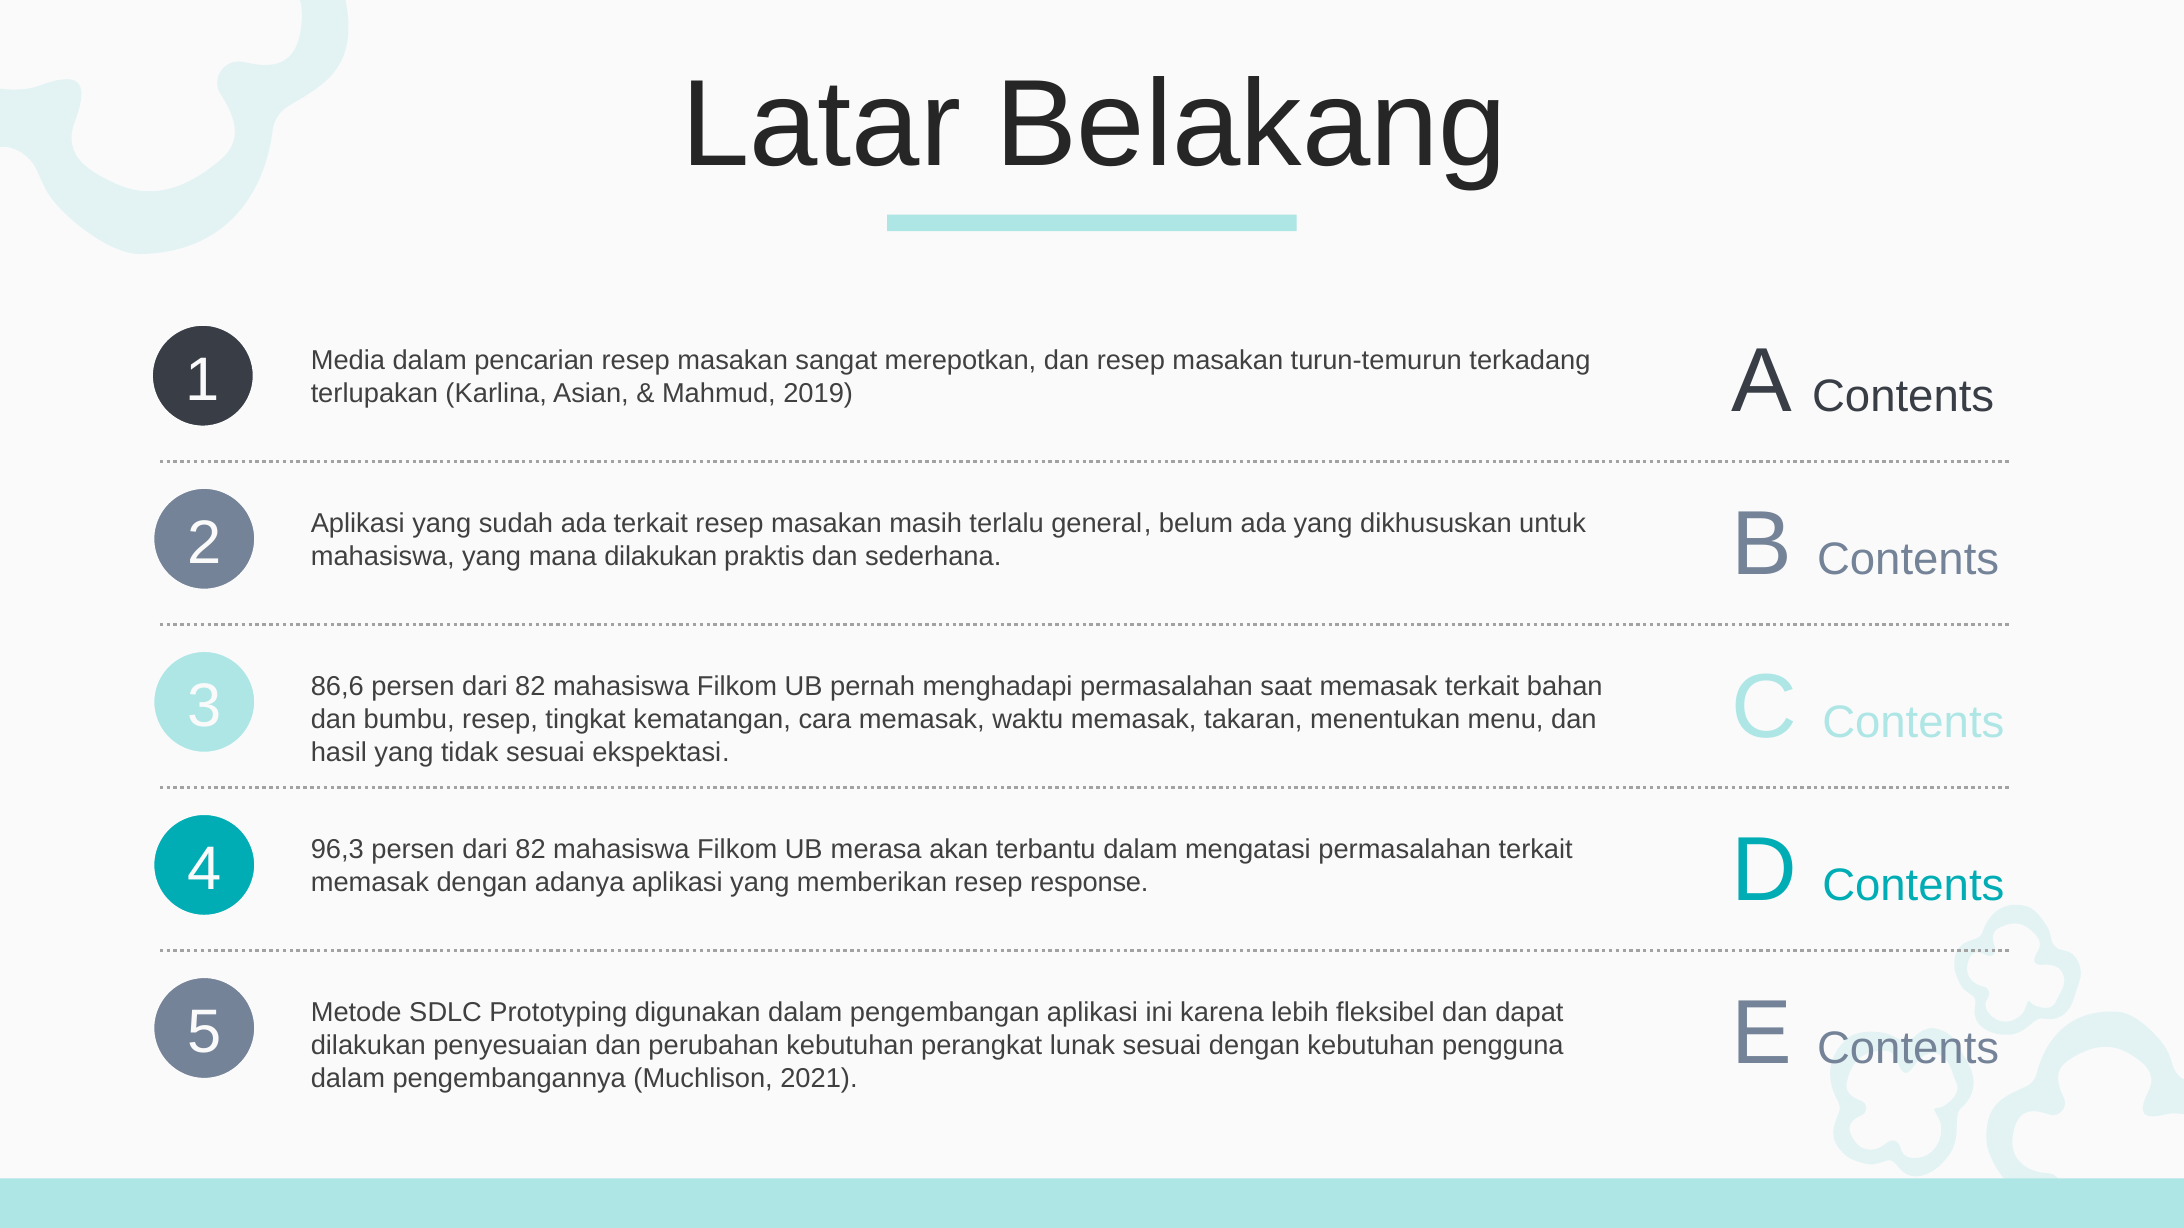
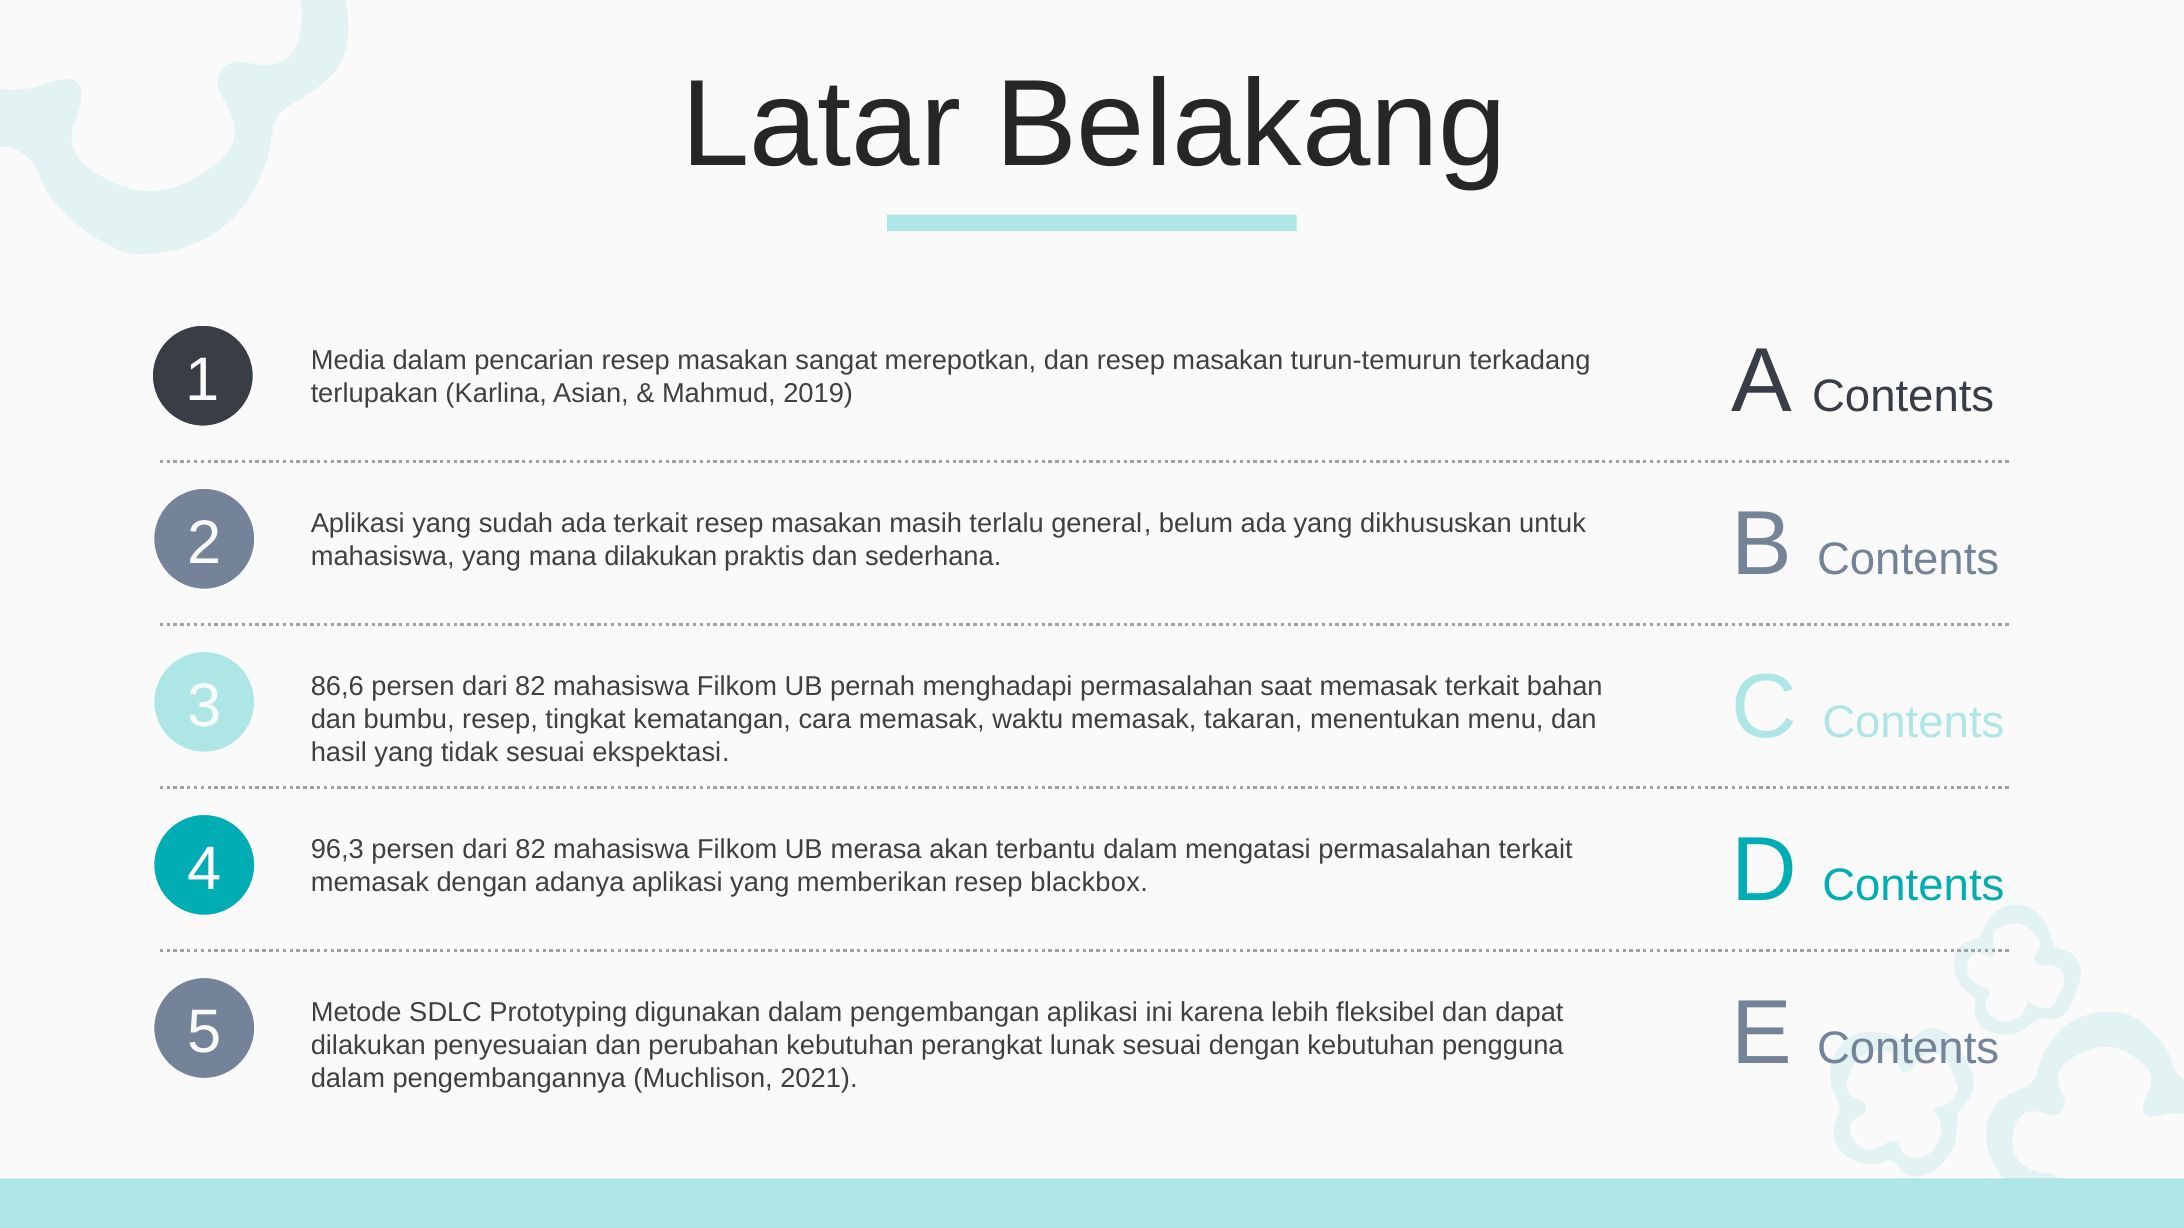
response: response -> blackbox
